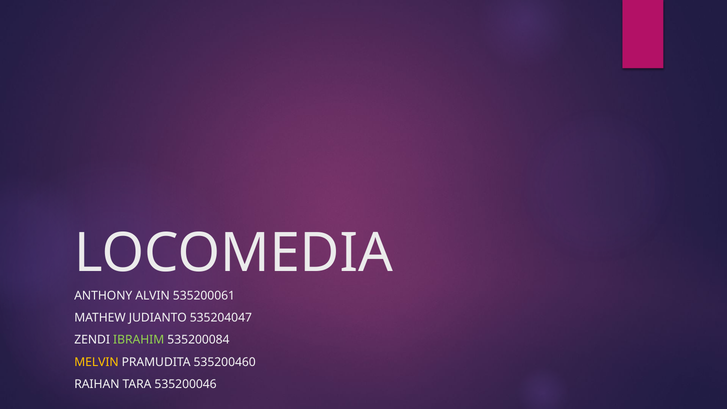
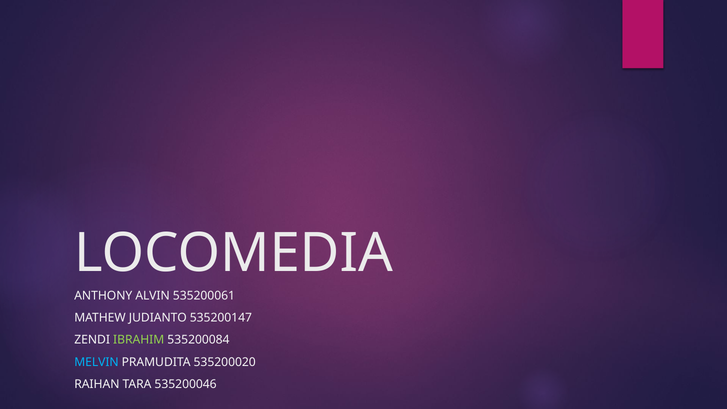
535204047: 535204047 -> 535200147
MELVIN colour: yellow -> light blue
535200460: 535200460 -> 535200020
